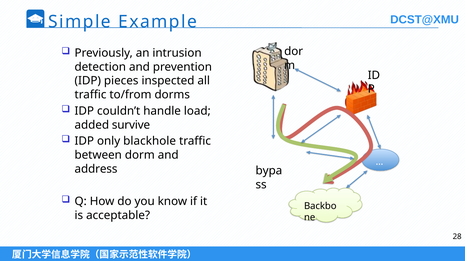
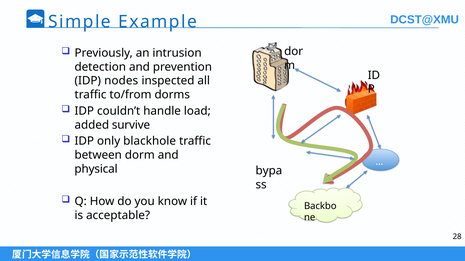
pieces: pieces -> nodes
address: address -> physical
